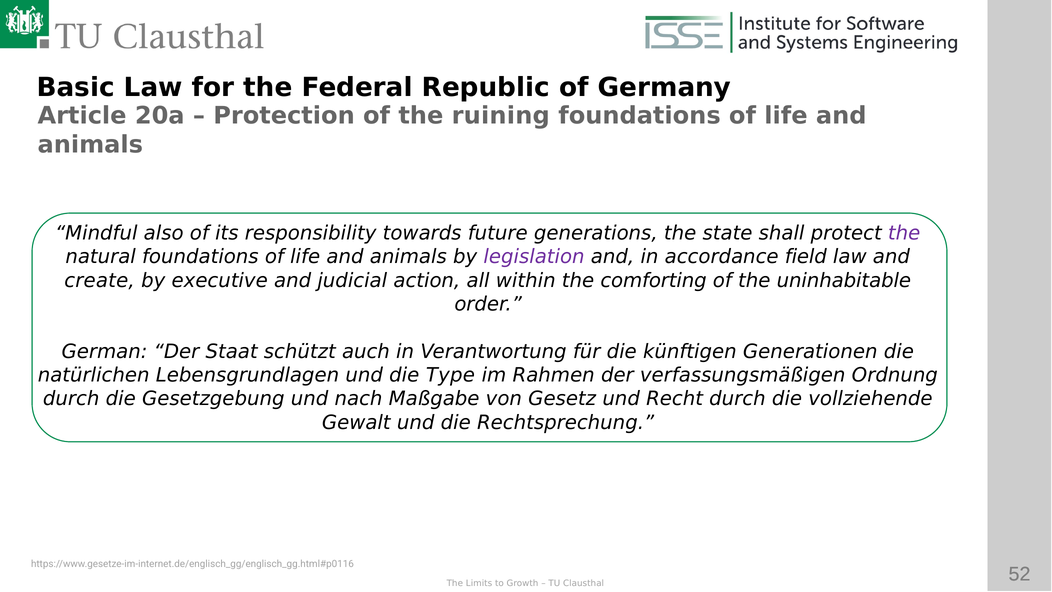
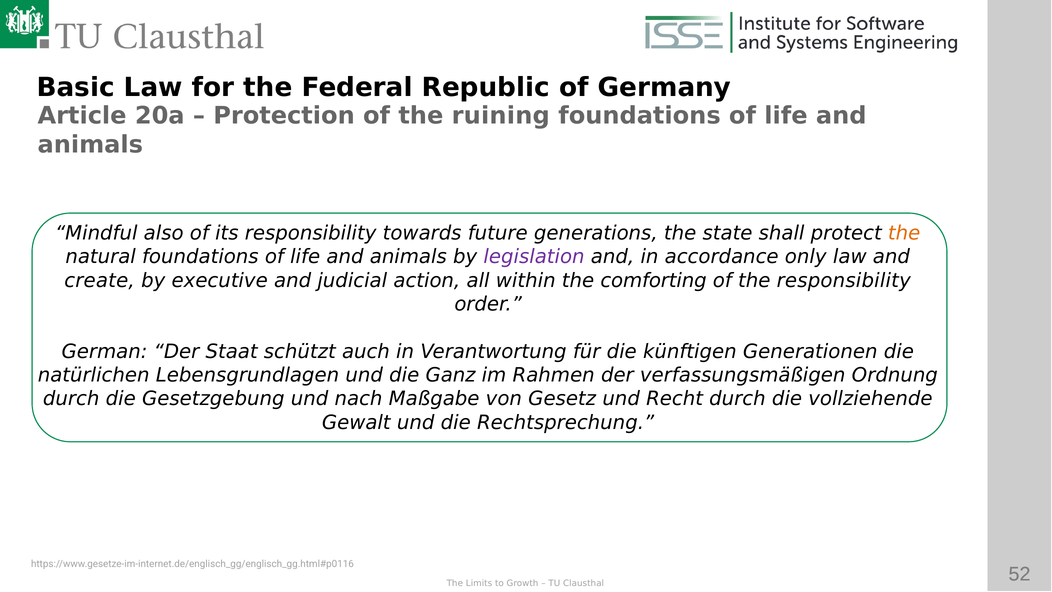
the at (904, 233) colour: purple -> orange
field: field -> only
the uninhabitable: uninhabitable -> responsibility
Type: Type -> Ganz
